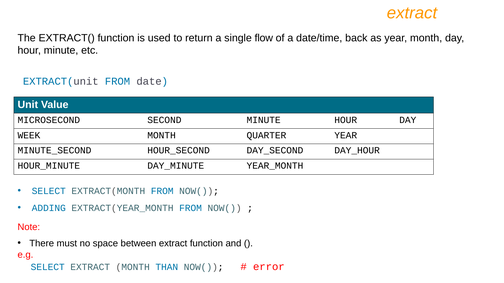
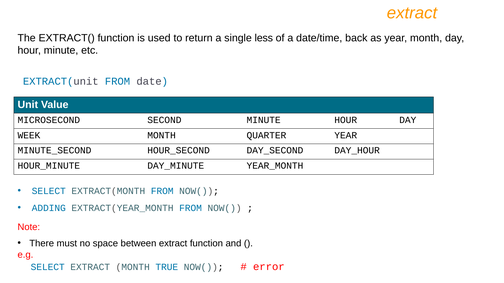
flow: flow -> less
THAN: THAN -> TRUE
